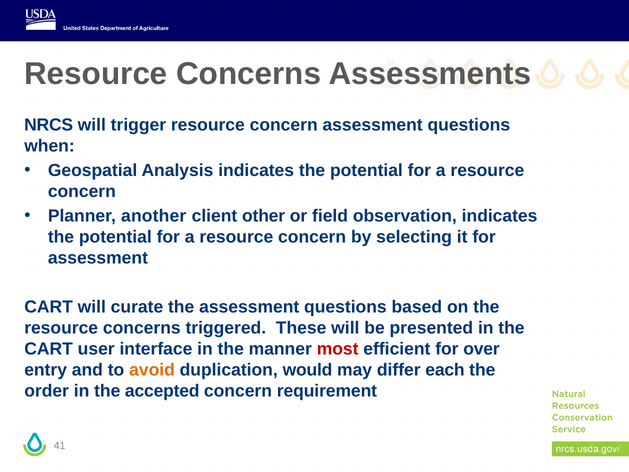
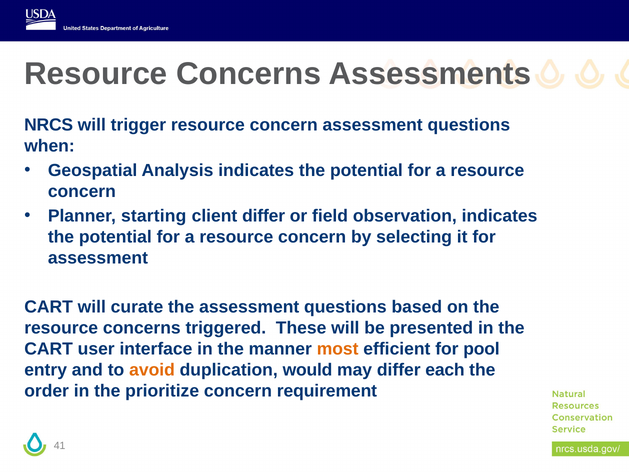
another: another -> starting
client other: other -> differ
most colour: red -> orange
over: over -> pool
accepted: accepted -> prioritize
